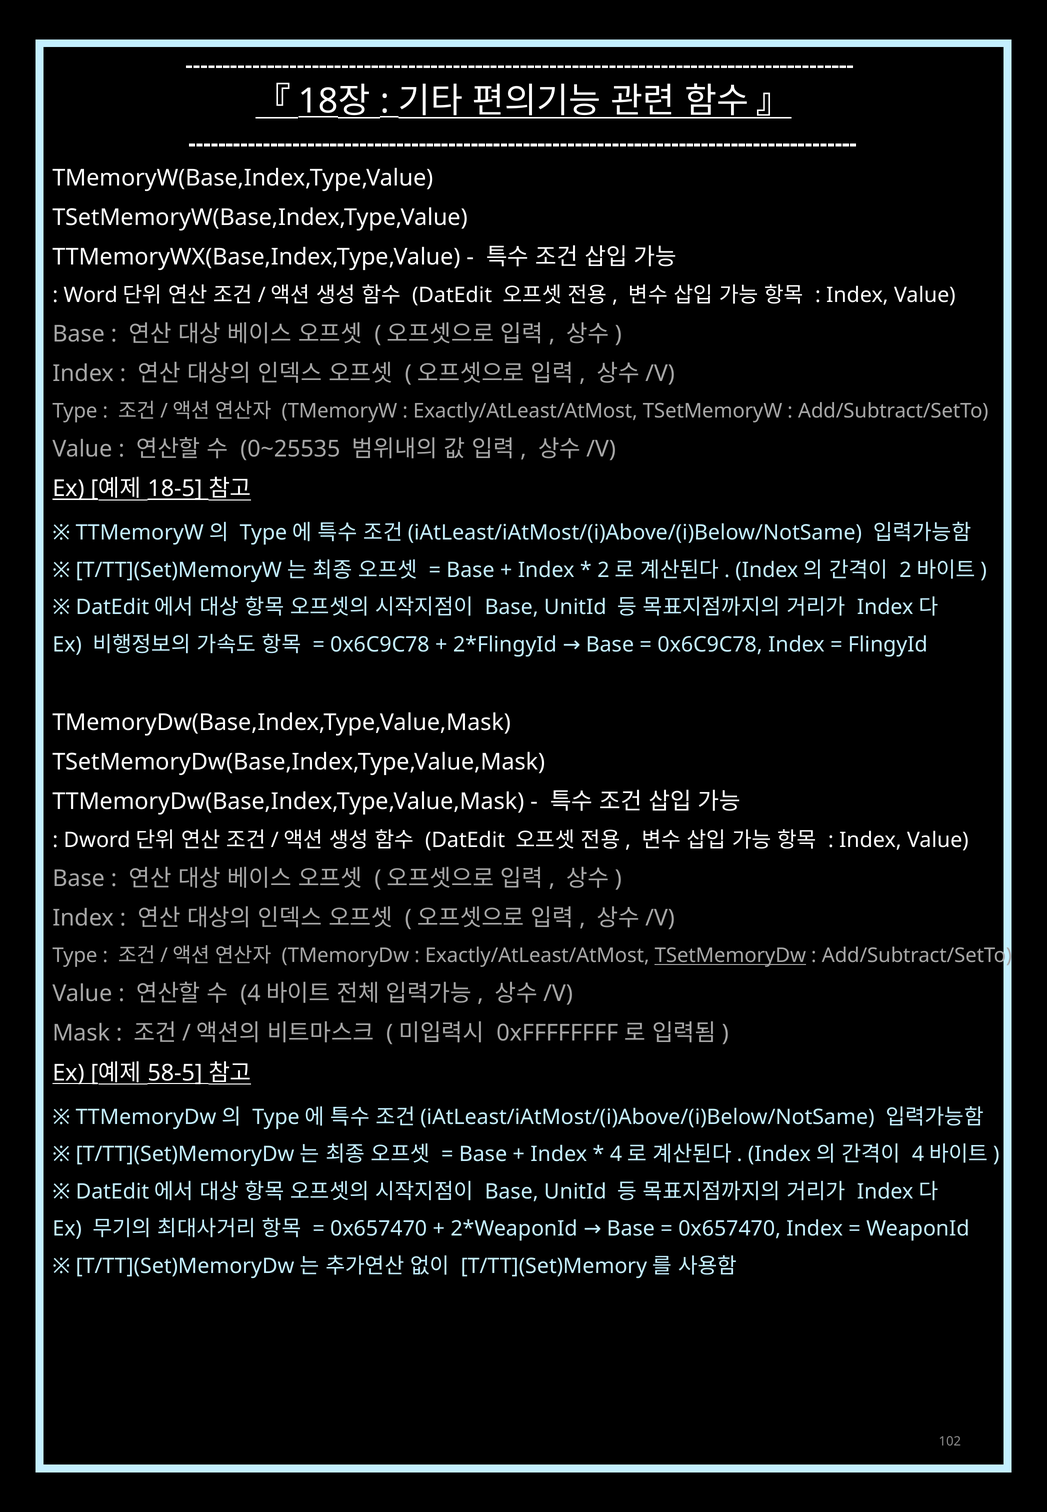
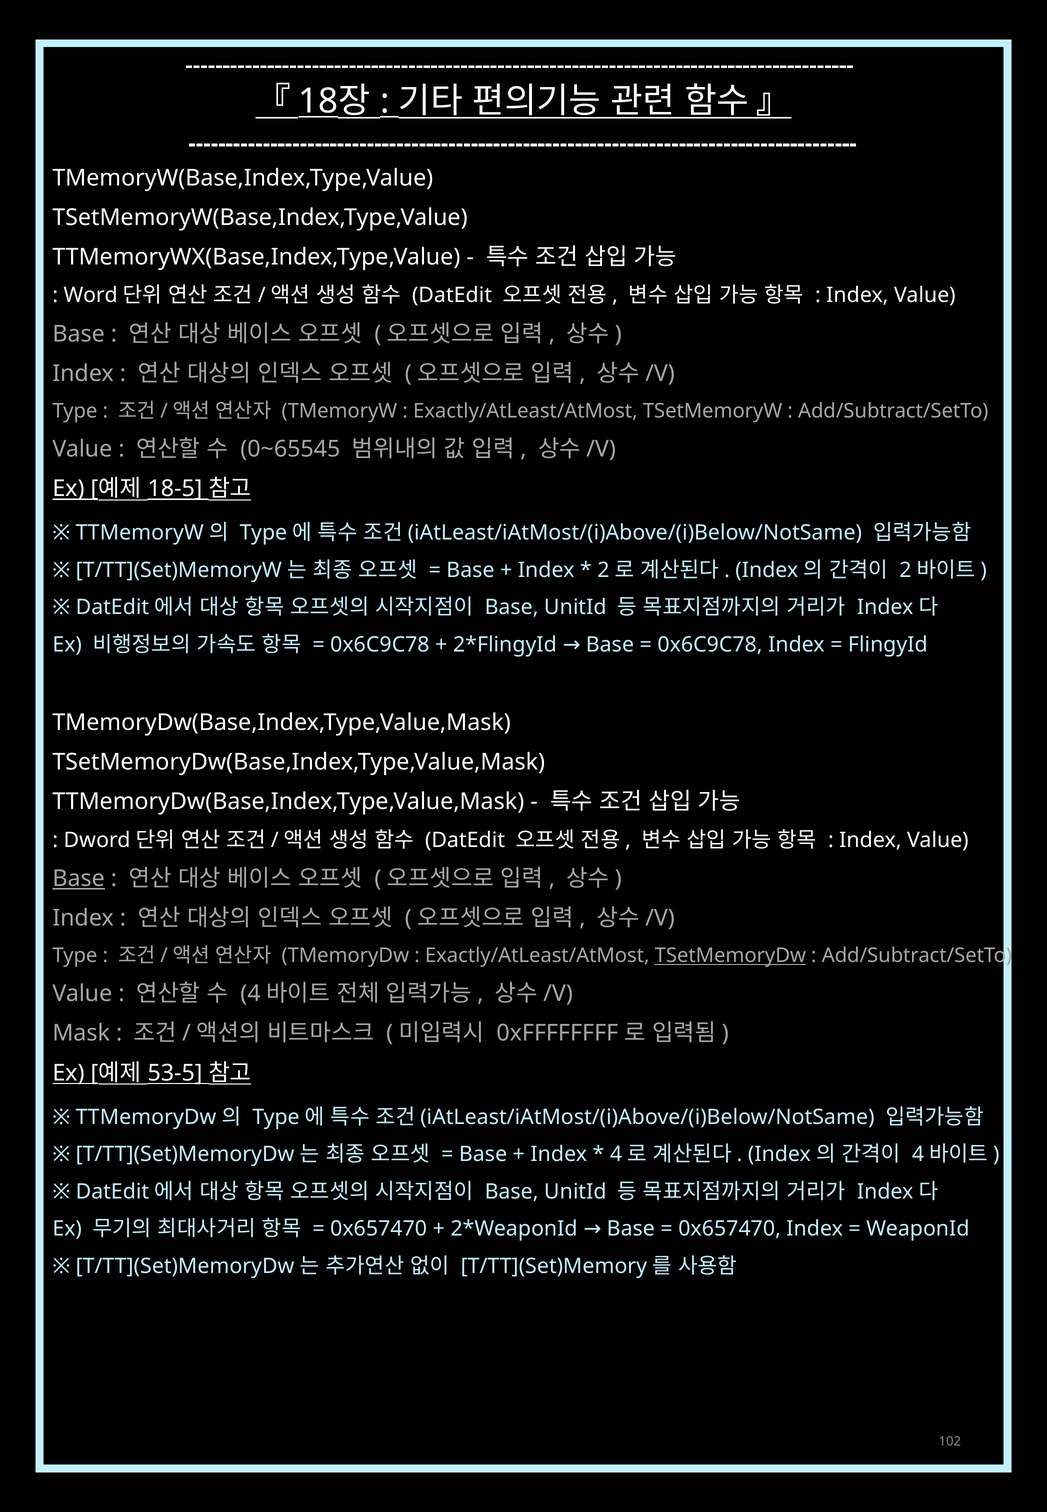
0~25535: 0~25535 -> 0~65545
Base at (79, 879) underline: none -> present
58-5: 58-5 -> 53-5
